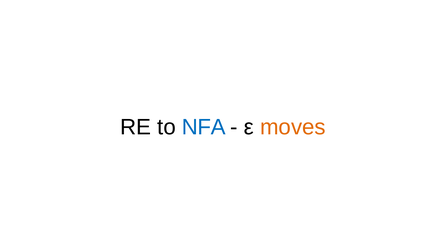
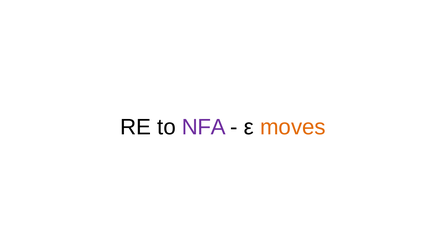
NFA colour: blue -> purple
